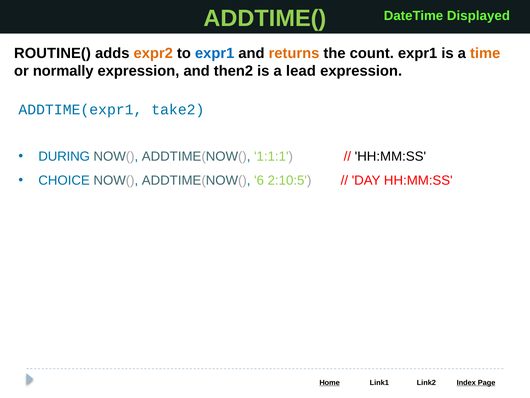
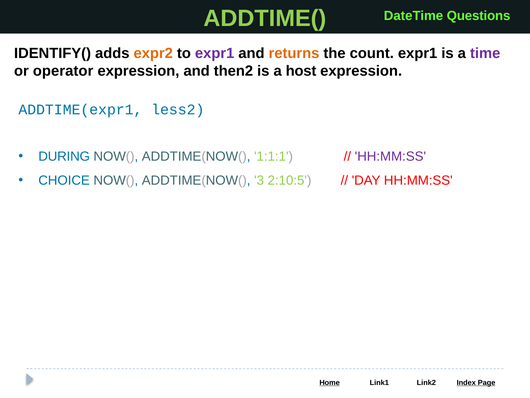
Displayed: Displayed -> Questions
ROUTINE(: ROUTINE( -> IDENTIFY(
expr1 at (215, 53) colour: blue -> purple
time colour: orange -> purple
normally: normally -> operator
lead: lead -> host
take2: take2 -> less2
HH:MM:SS at (390, 156) colour: black -> purple
6: 6 -> 3
